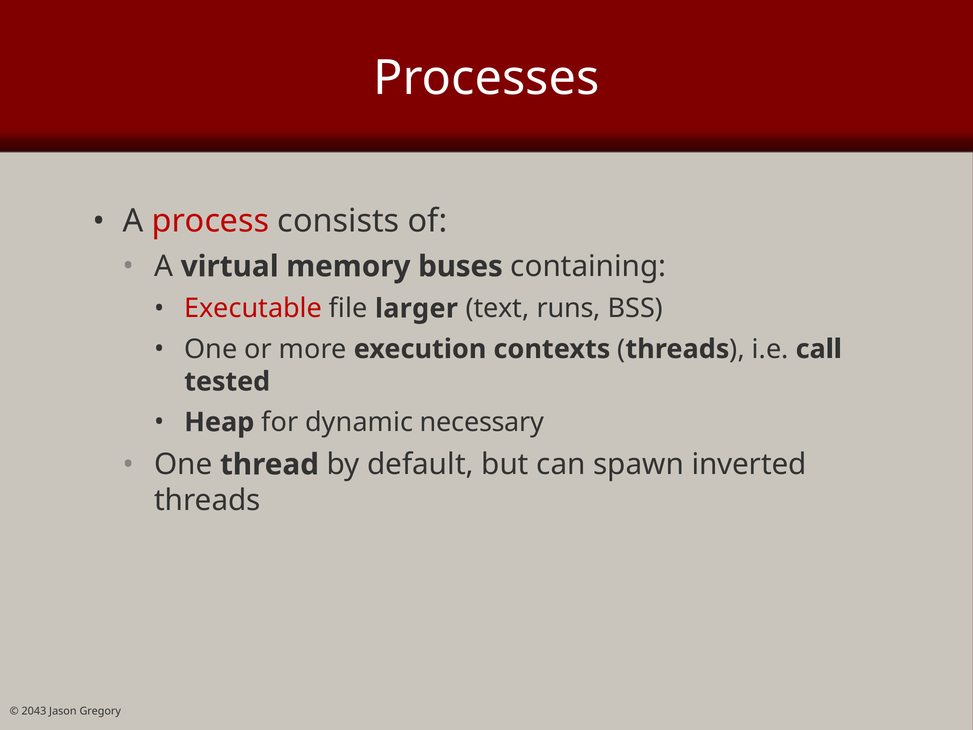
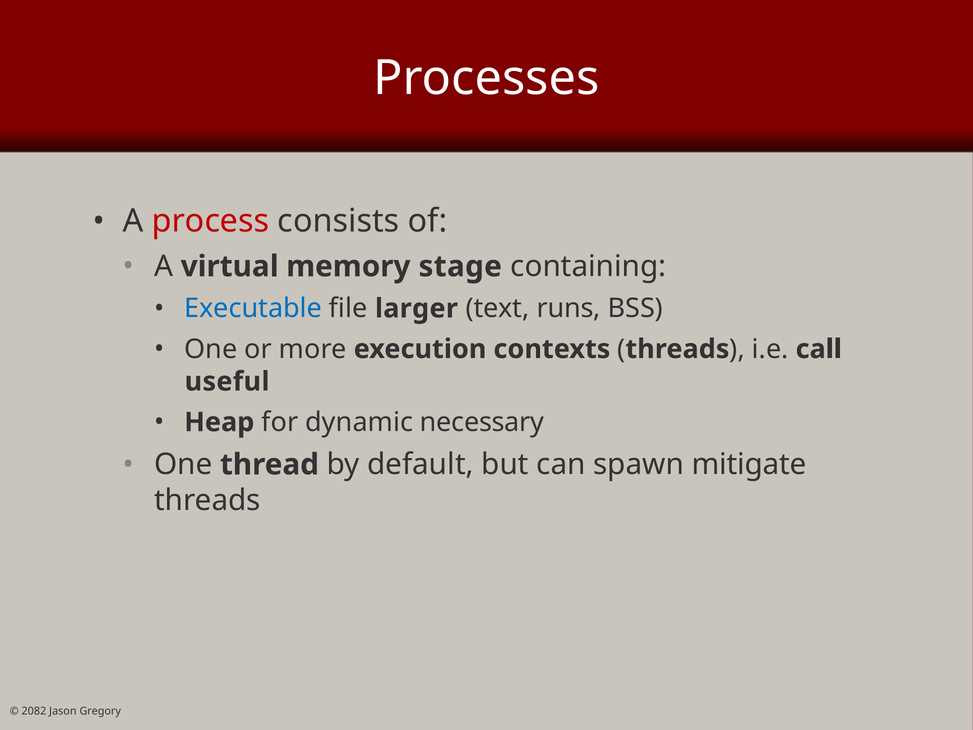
buses: buses -> stage
Executable colour: red -> blue
tested: tested -> useful
inverted: inverted -> mitigate
2043: 2043 -> 2082
